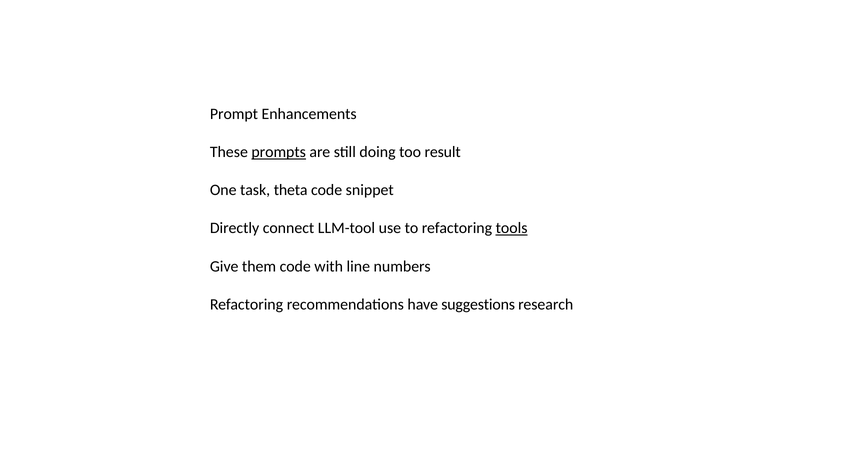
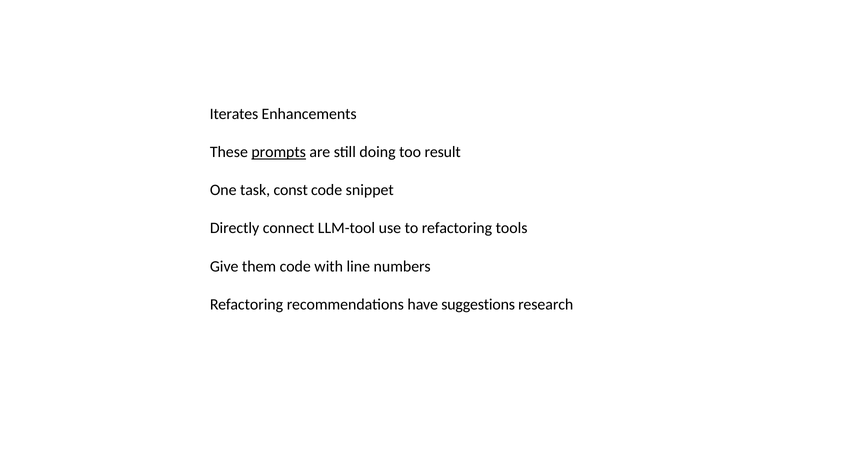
Prompt: Prompt -> Iterates
theta: theta -> const
tools underline: present -> none
